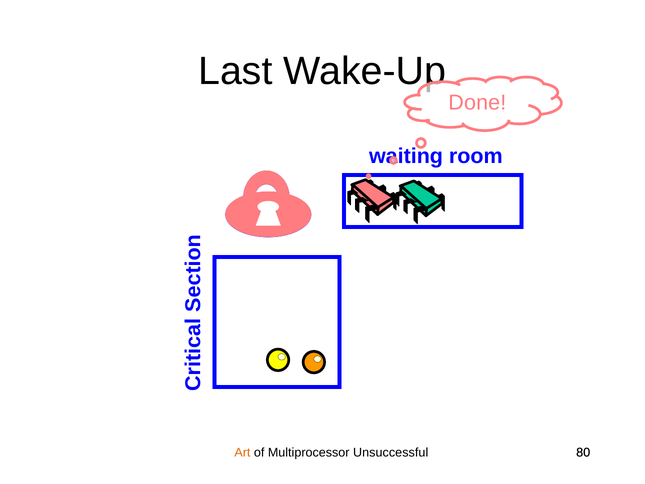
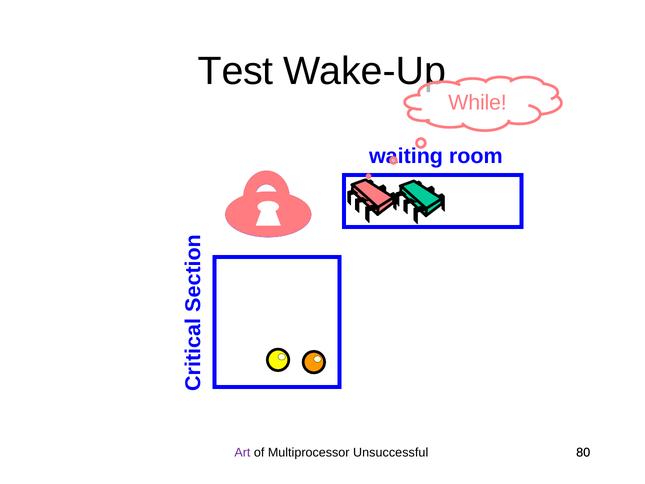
Last: Last -> Test
Done: Done -> While
Art colour: orange -> purple
